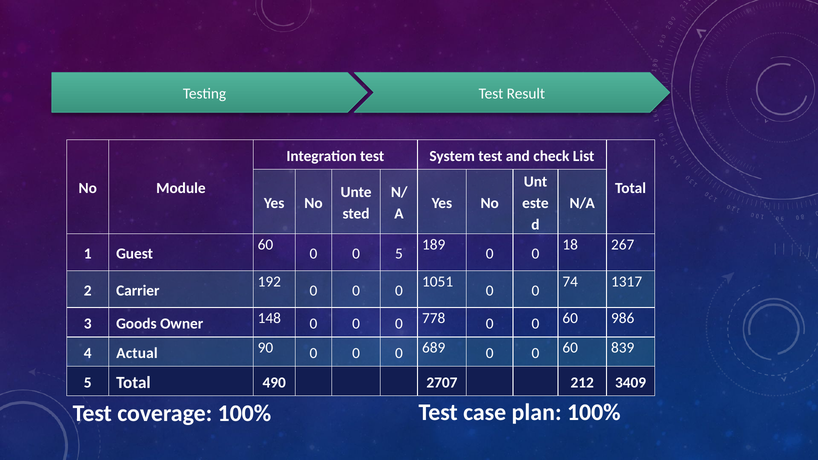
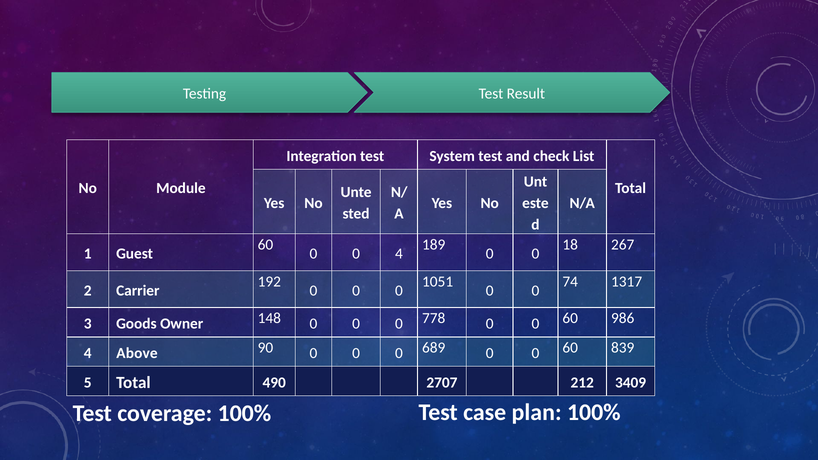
0 5: 5 -> 4
Actual: Actual -> Above
